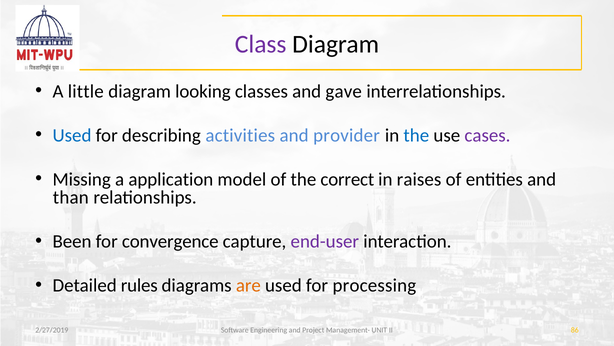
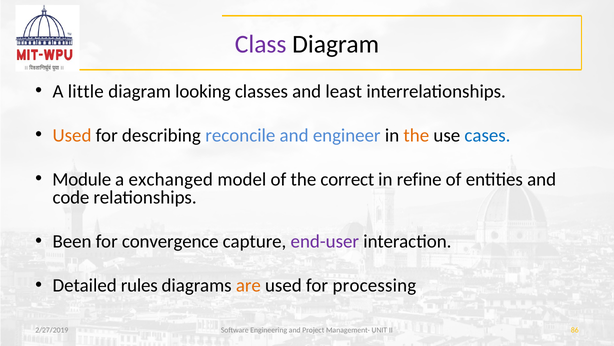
gave: gave -> least
Used at (72, 135) colour: blue -> orange
activities: activities -> reconcile
provider: provider -> engineer
the at (416, 135) colour: blue -> orange
cases colour: purple -> blue
Missing: Missing -> Module
application: application -> exchanged
raises: raises -> refine
than: than -> code
